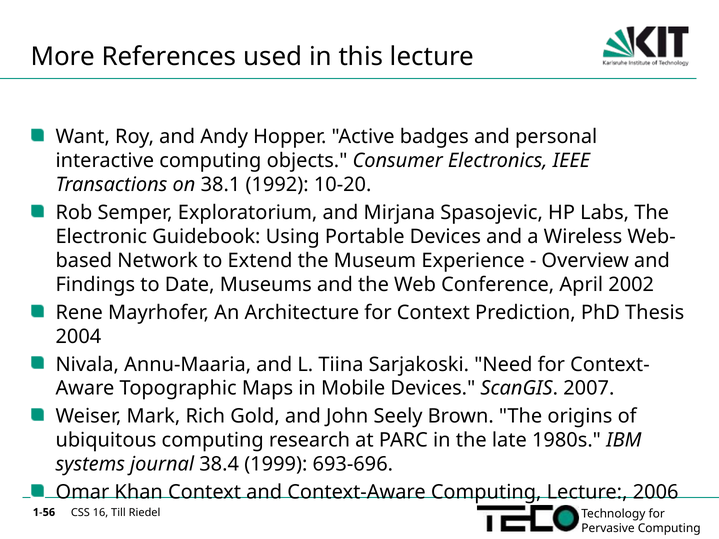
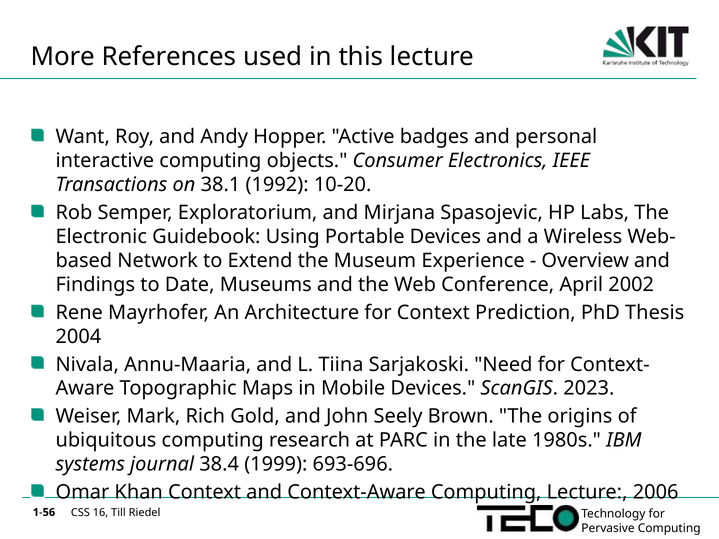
2007: 2007 -> 2023
